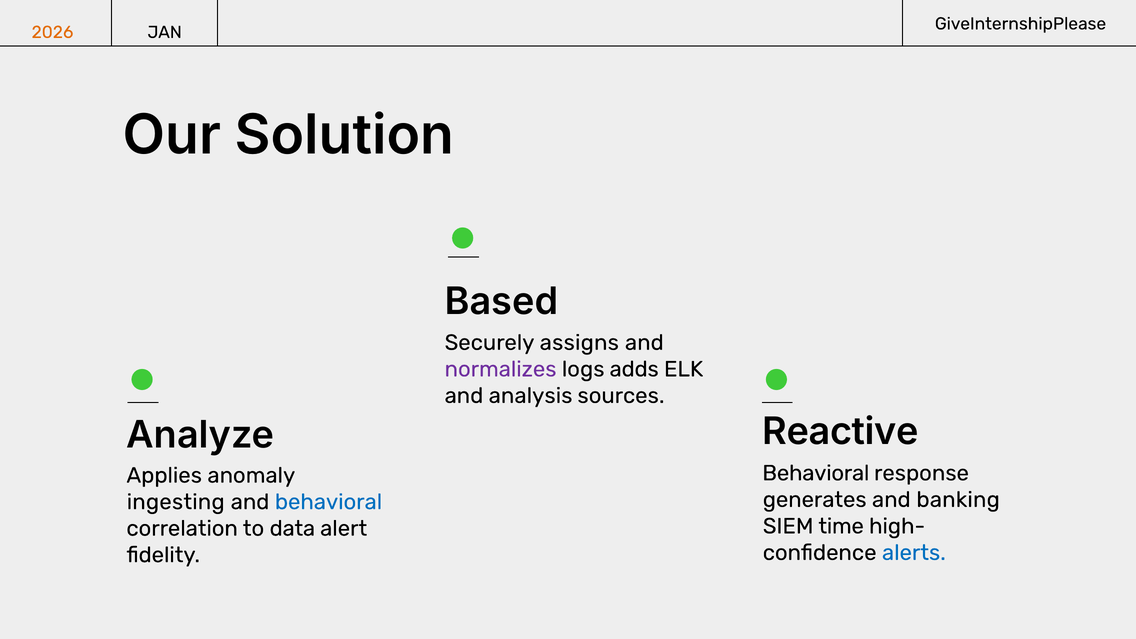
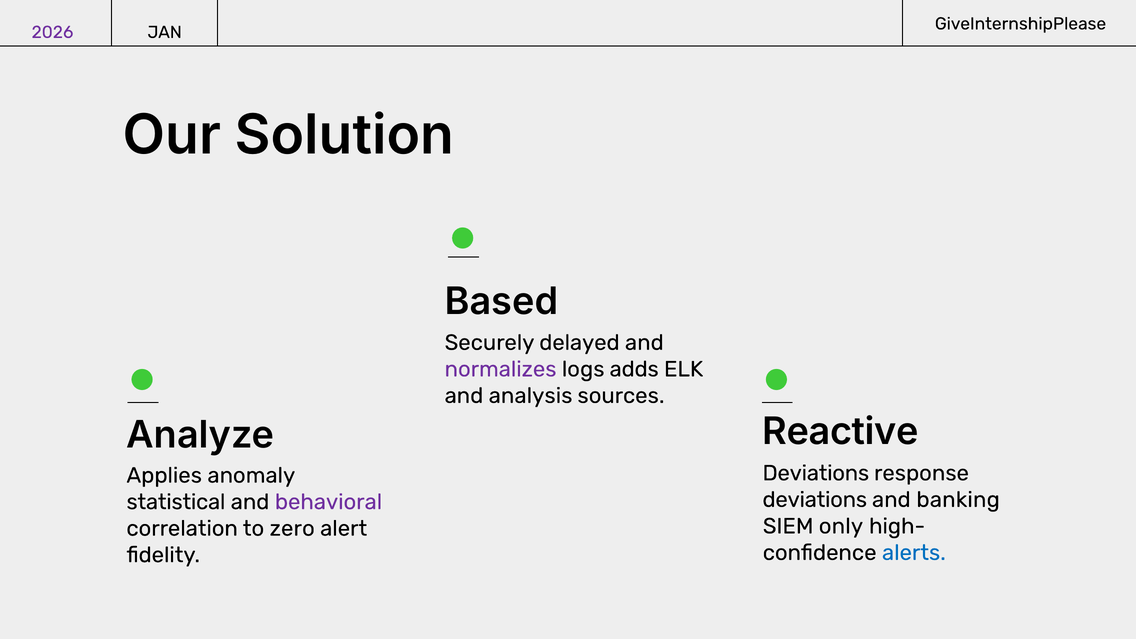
2026 colour: orange -> purple
assigns: assigns -> delayed
Behavioral at (816, 473): Behavioral -> Deviations
generates at (815, 500): generates -> deviations
ingesting: ingesting -> statistical
behavioral at (329, 502) colour: blue -> purple
time: time -> only
data: data -> zero
